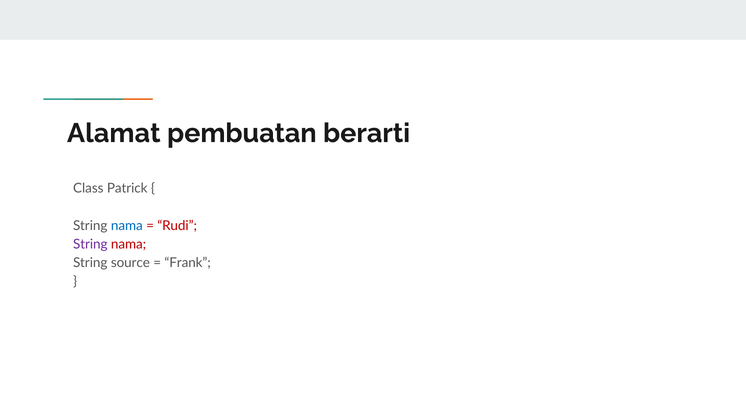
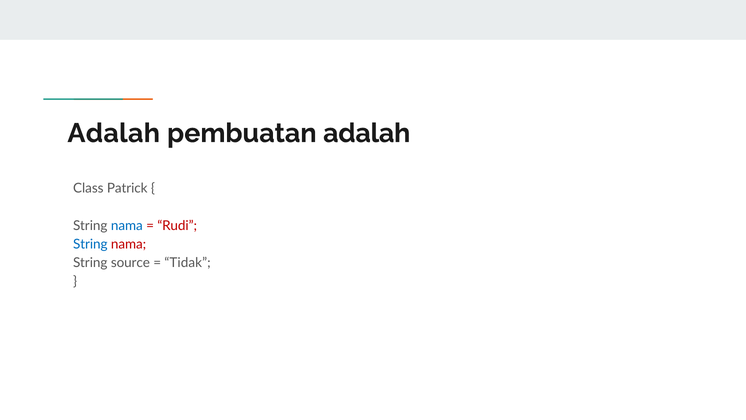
Alamat at (114, 133): Alamat -> Adalah
pembuatan berarti: berarti -> adalah
String at (90, 244) colour: purple -> blue
Frank: Frank -> Tidak
